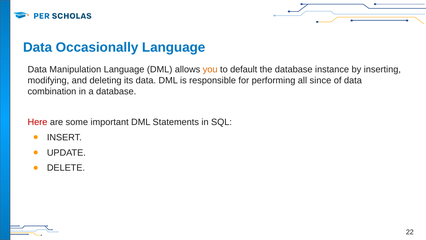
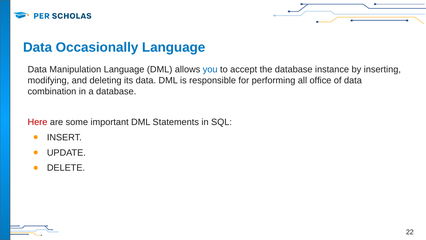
you colour: orange -> blue
default: default -> accept
since: since -> office
